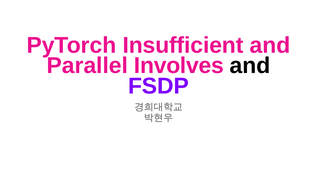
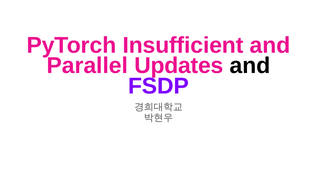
Involves: Involves -> Updates
